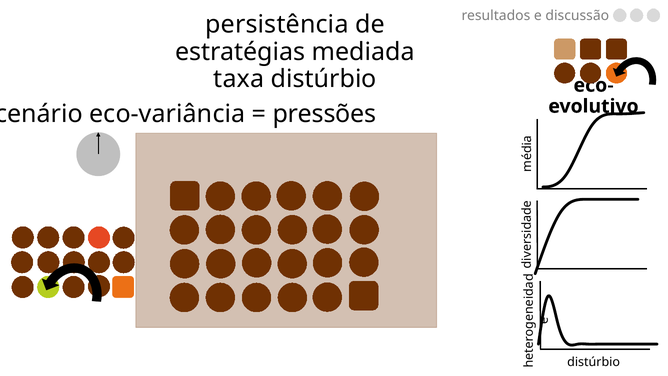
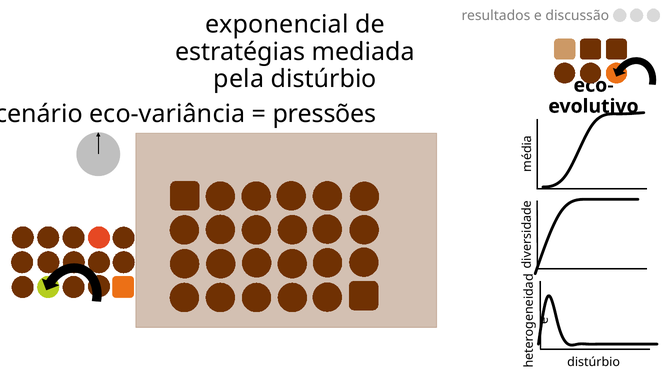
persistência: persistência -> exponencial
taxa: taxa -> pela
